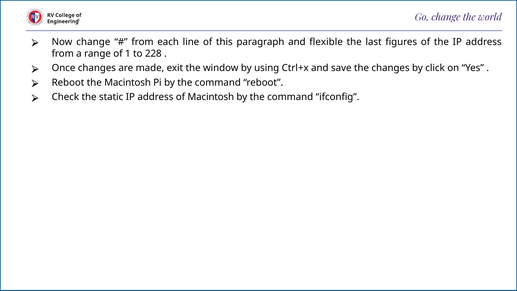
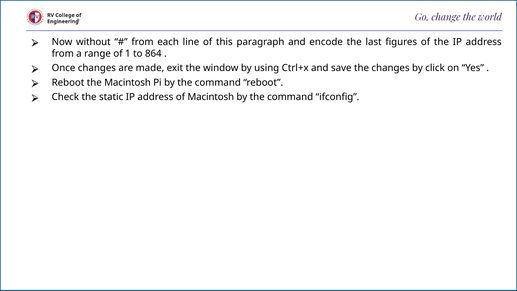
Now change: change -> without
flexible: flexible -> encode
228: 228 -> 864
